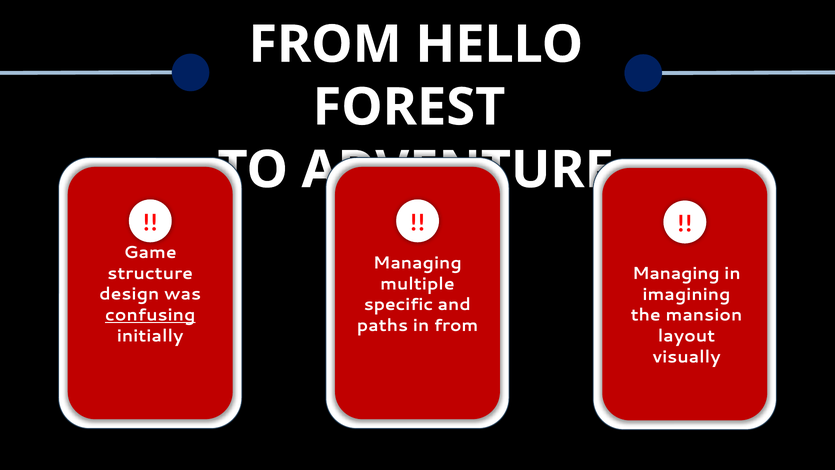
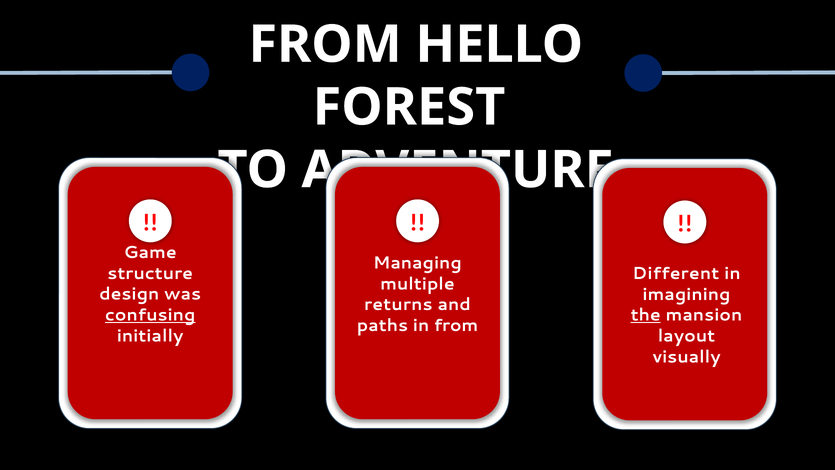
Managing at (676, 273): Managing -> Different
specific: specific -> returns
the underline: none -> present
